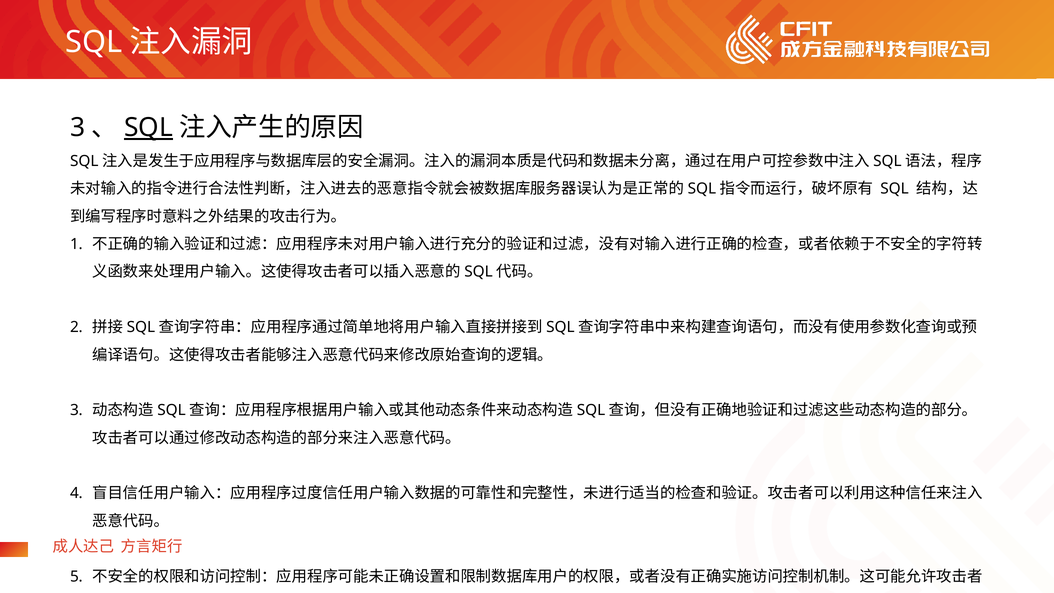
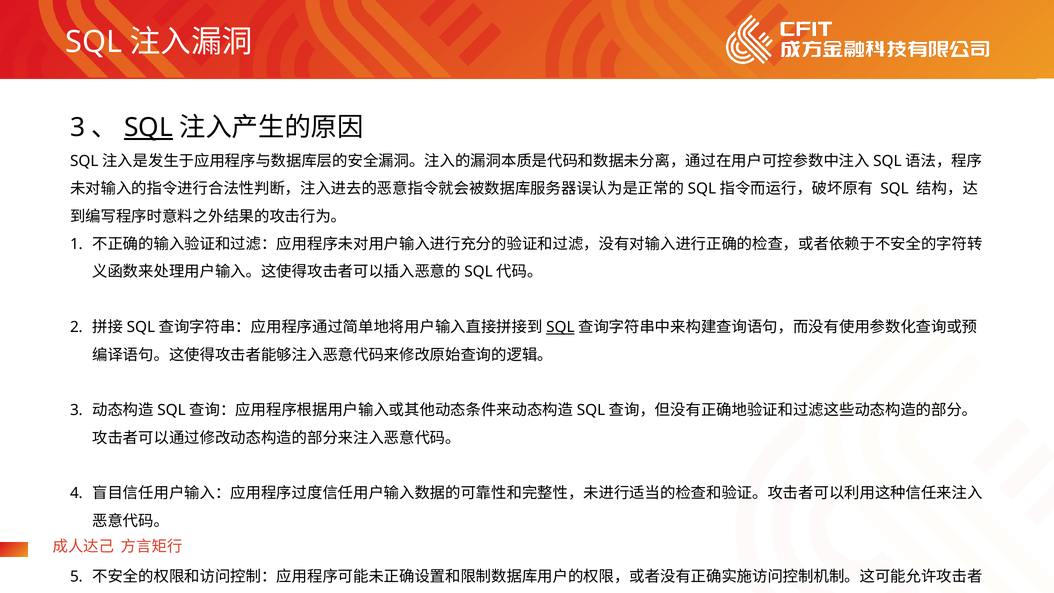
SQL at (560, 327) underline: none -> present
